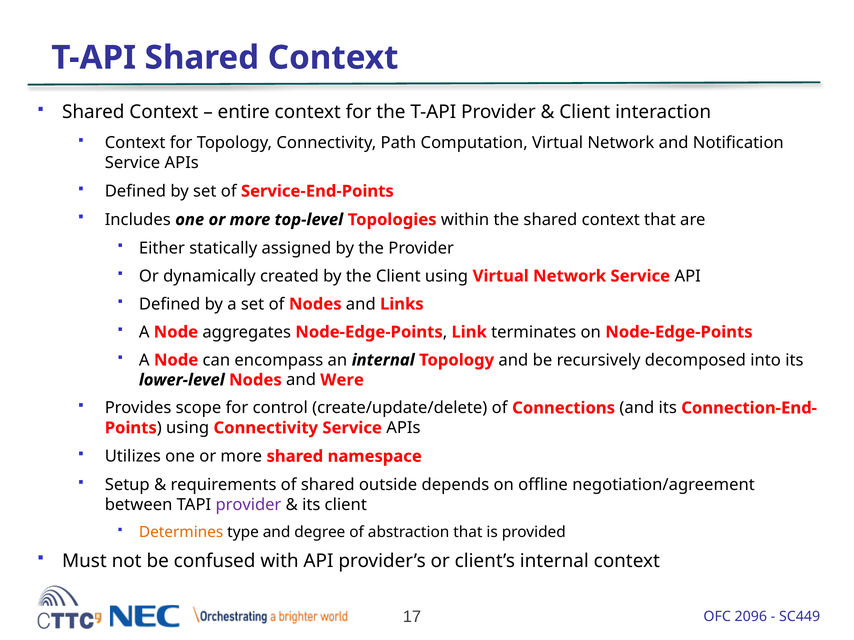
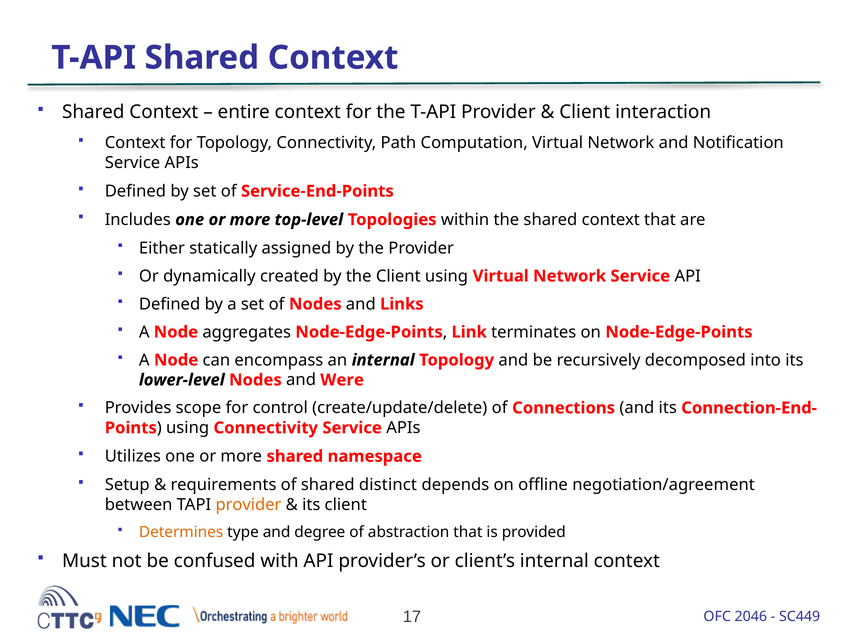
outside: outside -> distinct
provider at (248, 505) colour: purple -> orange
2096: 2096 -> 2046
